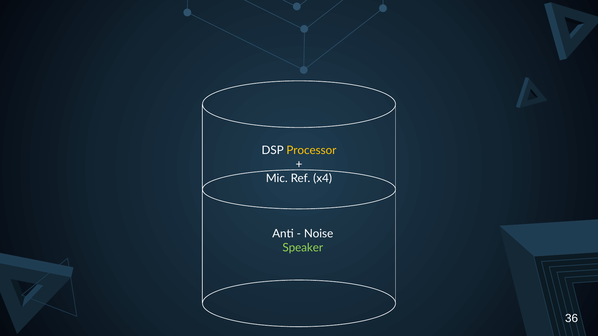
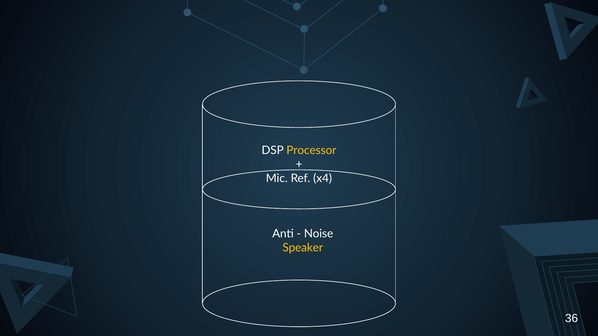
Speaker colour: light green -> yellow
